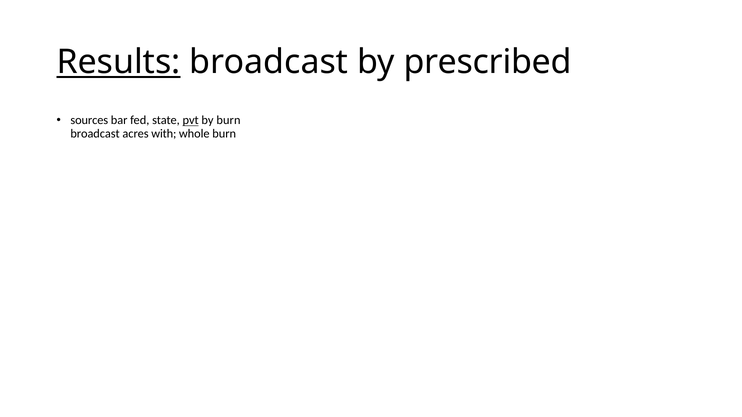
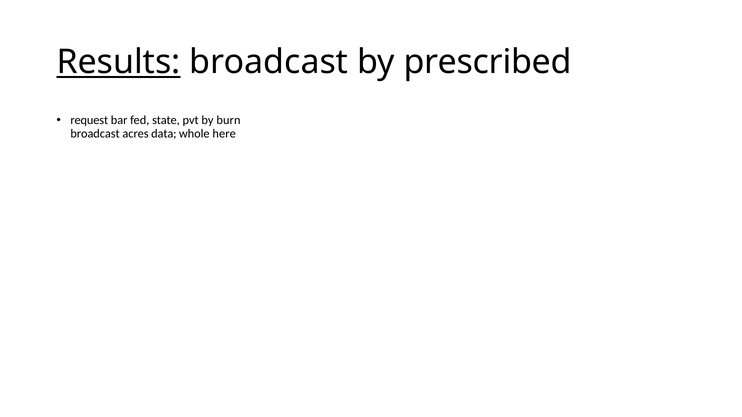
sources: sources -> request
pvt underline: present -> none
with: with -> data
whole burn: burn -> here
